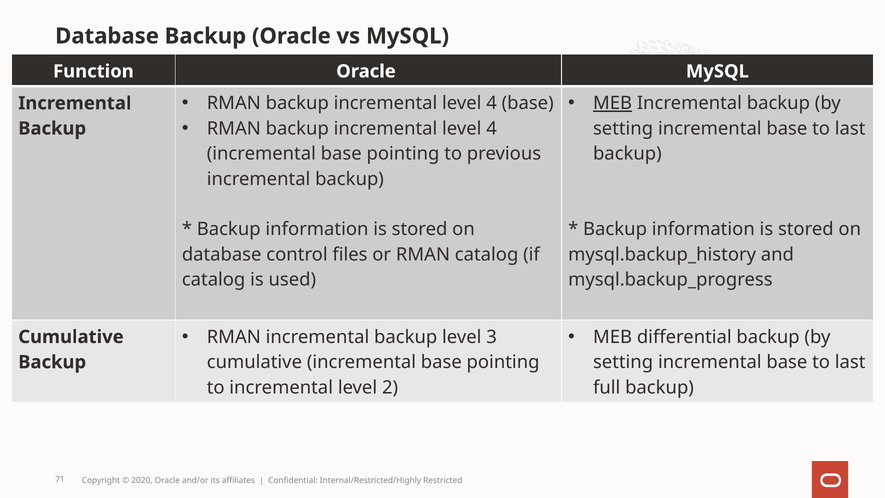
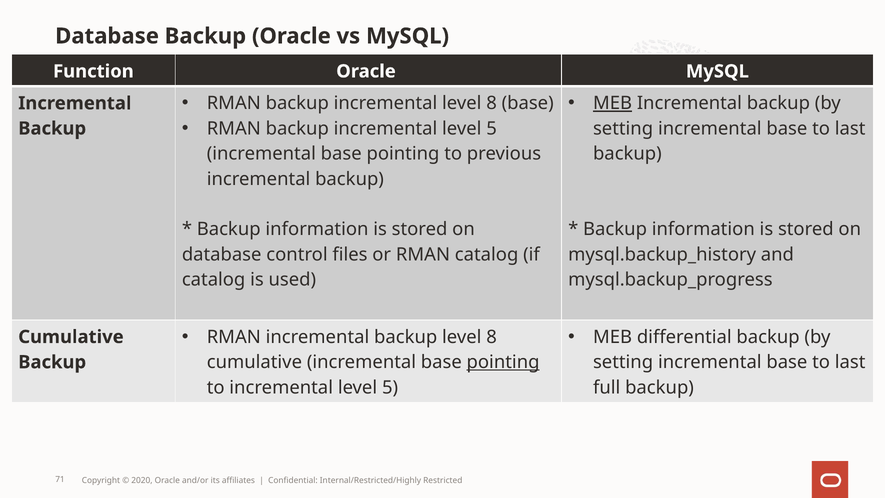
4 at (492, 103): 4 -> 8
4 at (492, 128): 4 -> 5
backup level 3: 3 -> 8
pointing at (503, 362) underline: none -> present
to incremental level 2: 2 -> 5
